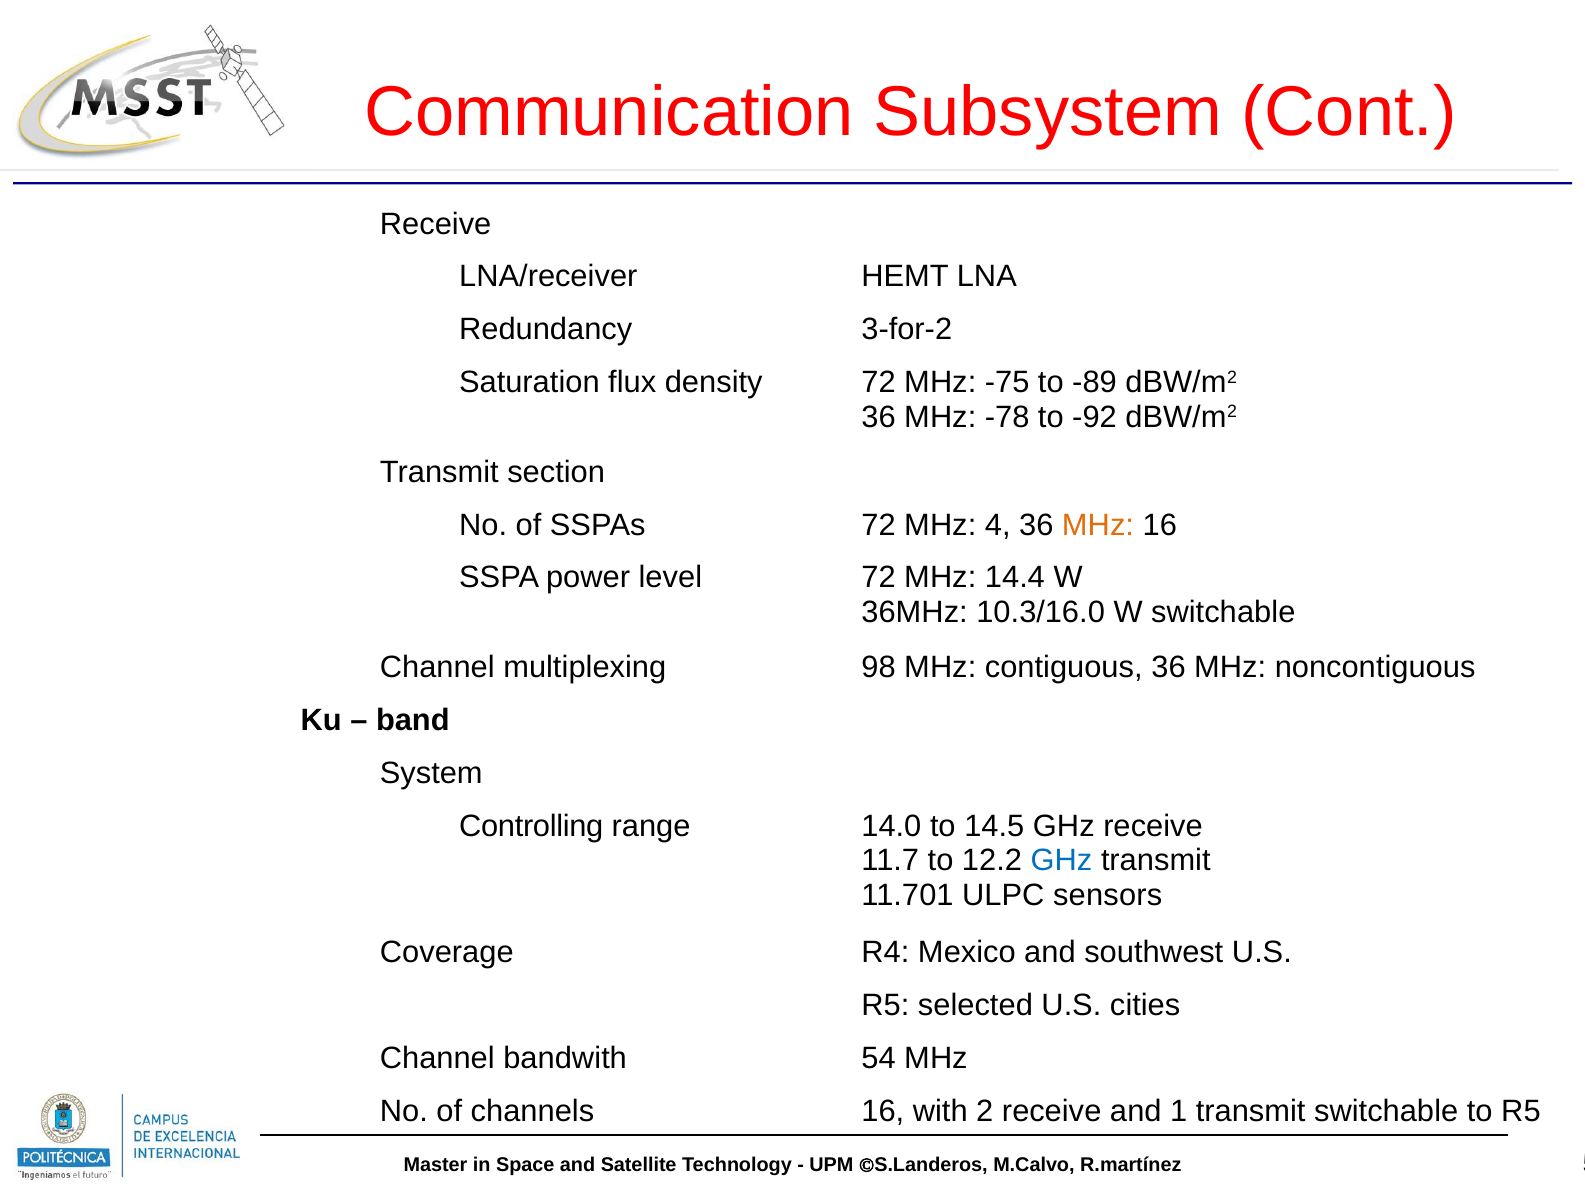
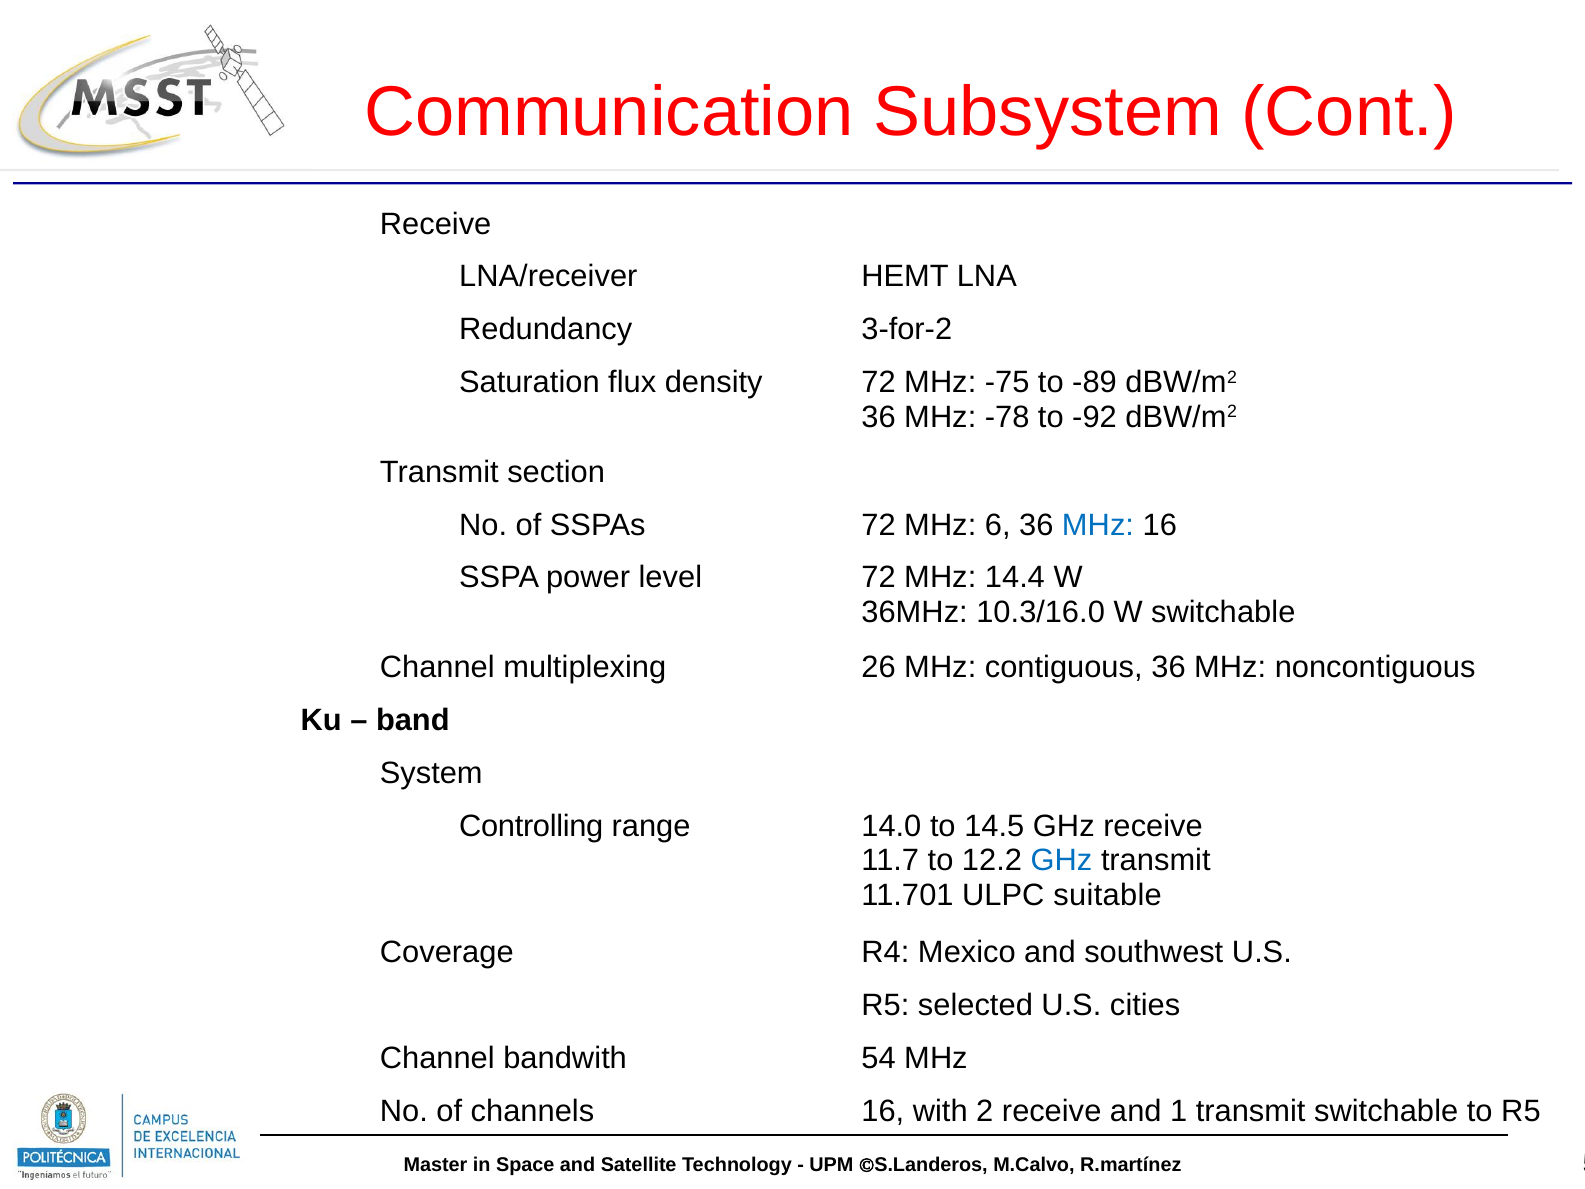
4: 4 -> 6
MHz at (1098, 525) colour: orange -> blue
98: 98 -> 26
sensors: sensors -> suitable
